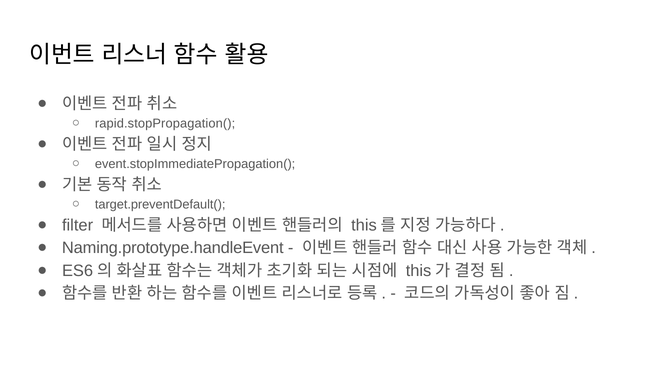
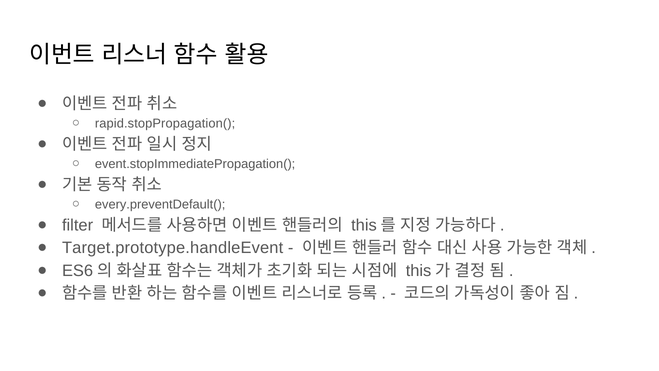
target.preventDefault(: target.preventDefault( -> every.preventDefault(
Naming.prototype.handleEvent: Naming.prototype.handleEvent -> Target.prototype.handleEvent
